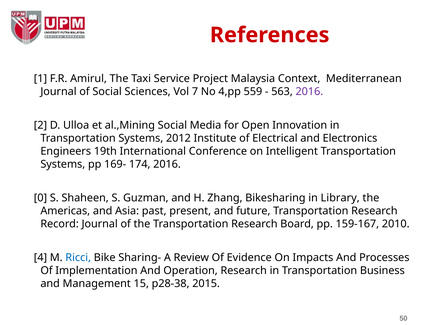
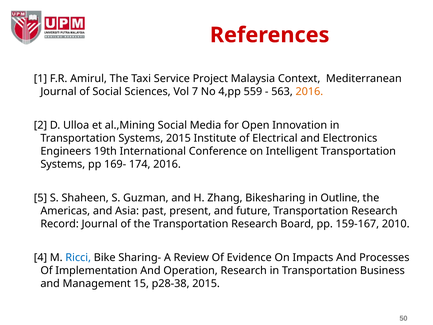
2016 at (309, 91) colour: purple -> orange
Systems 2012: 2012 -> 2015
0: 0 -> 5
Library: Library -> Outline
